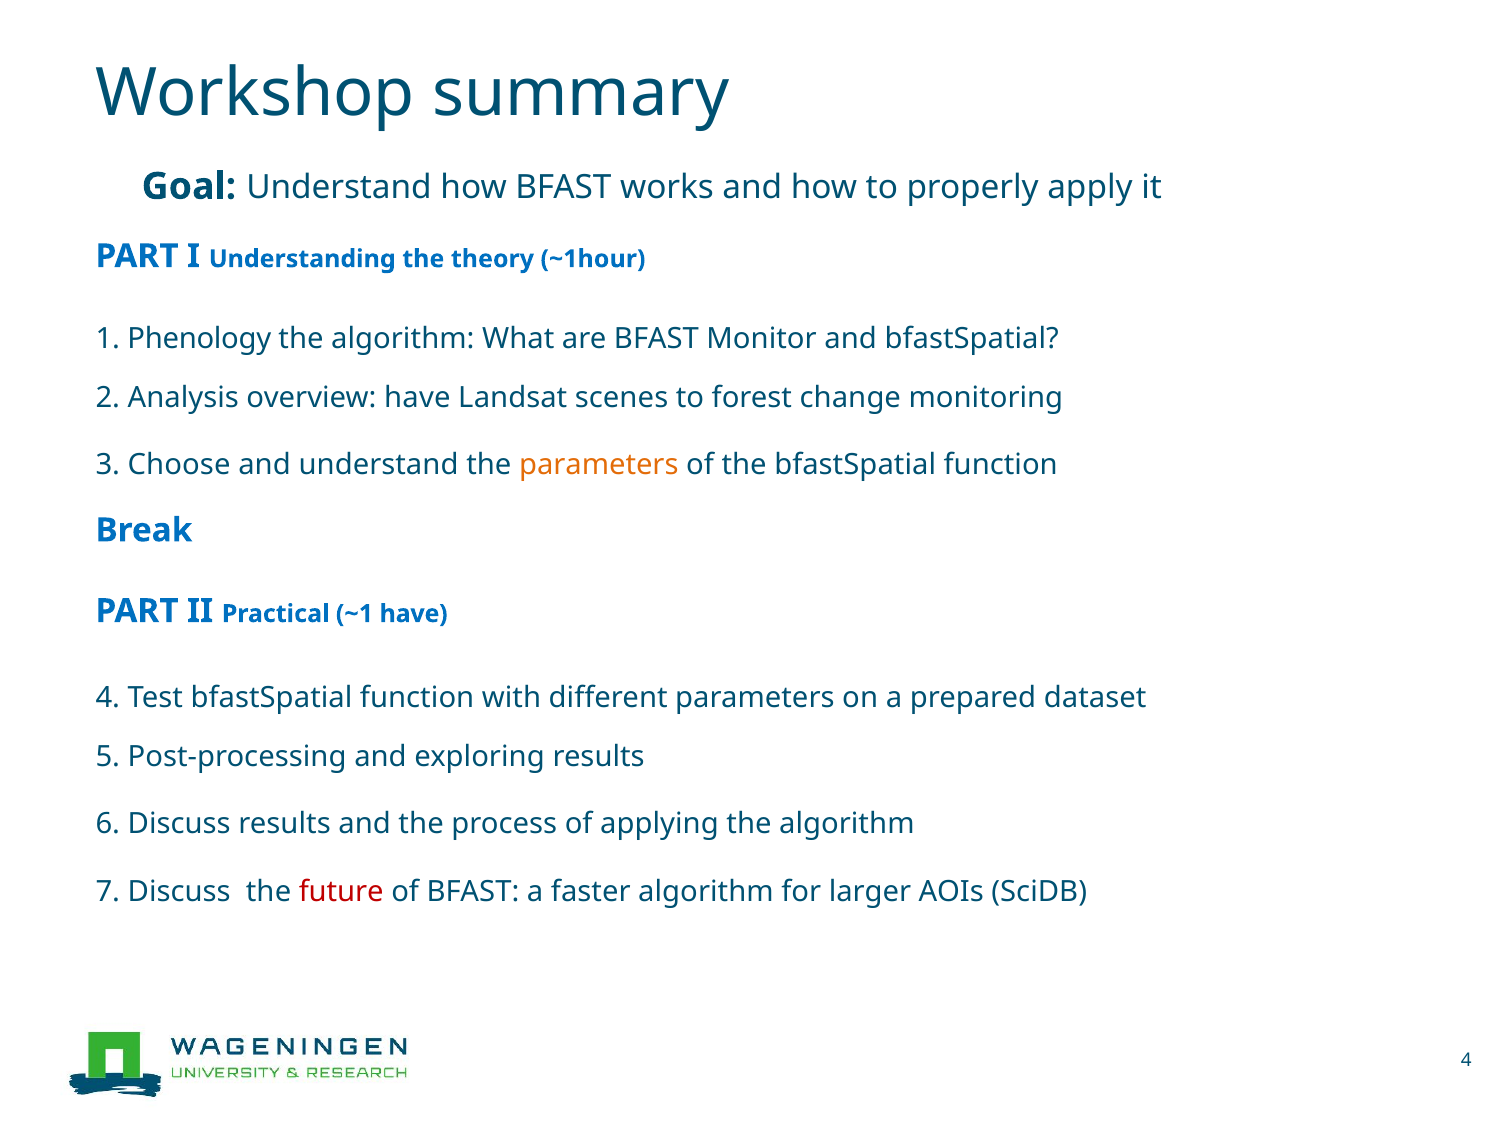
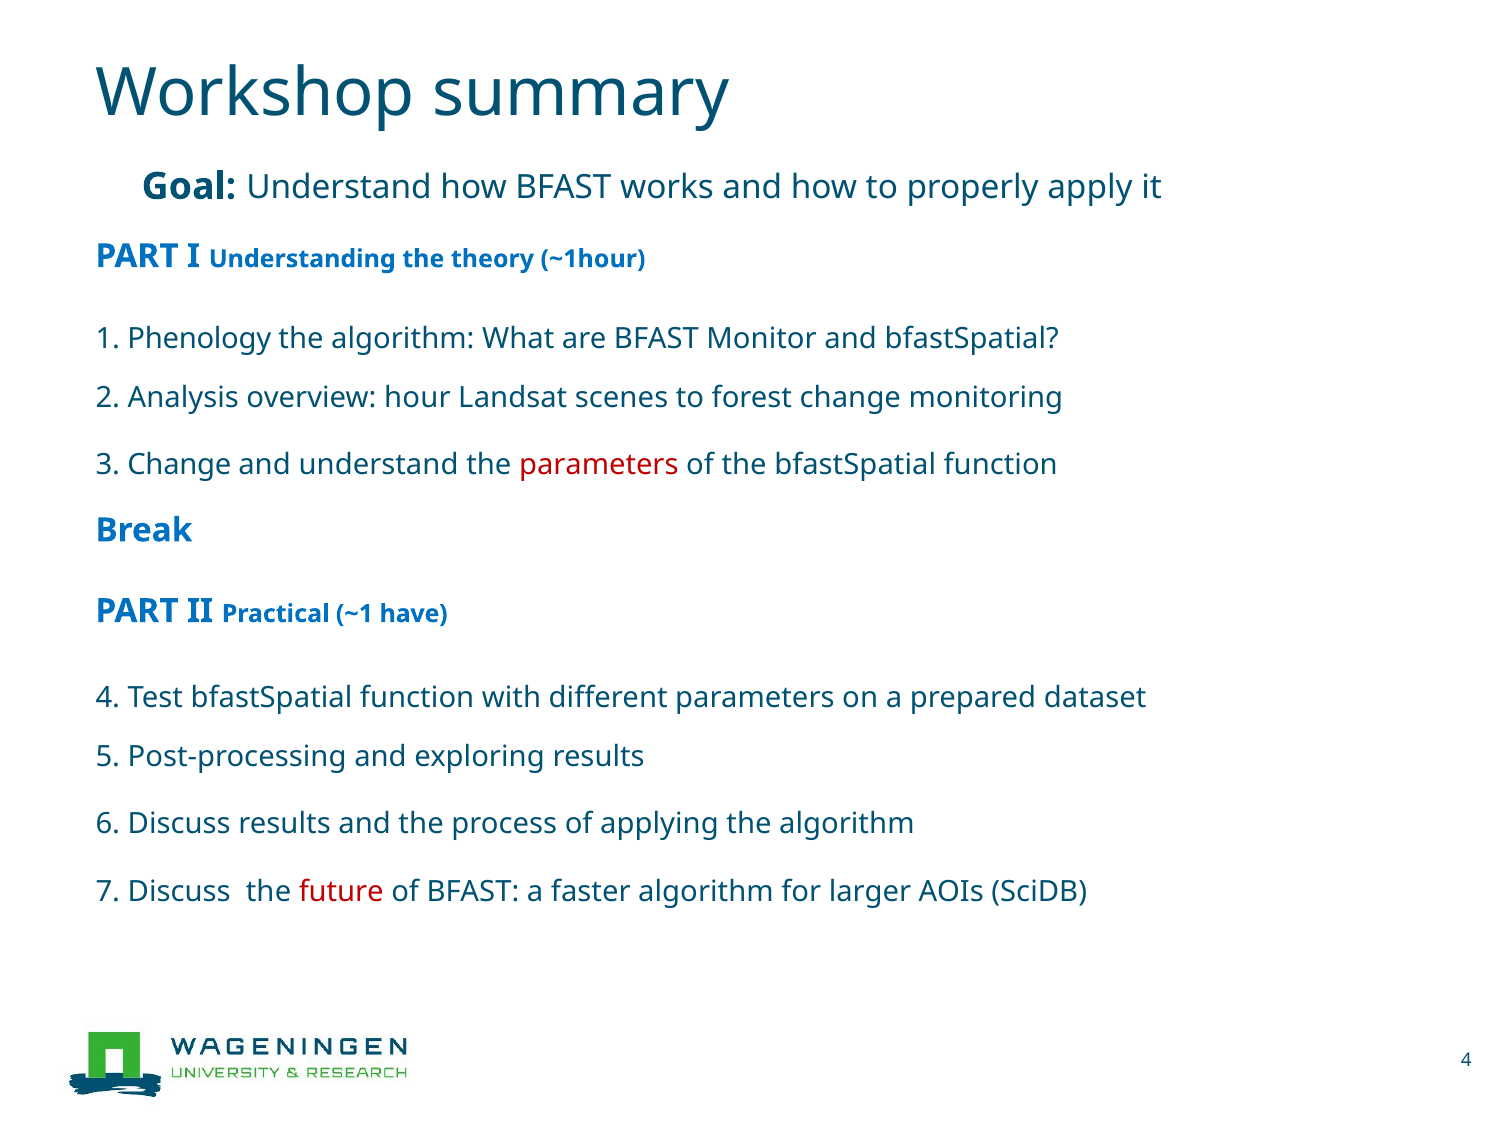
overview have: have -> hour
3 Choose: Choose -> Change
parameters at (599, 465) colour: orange -> red
